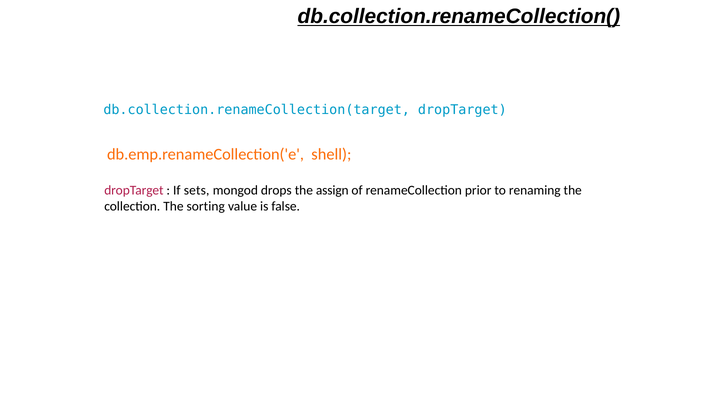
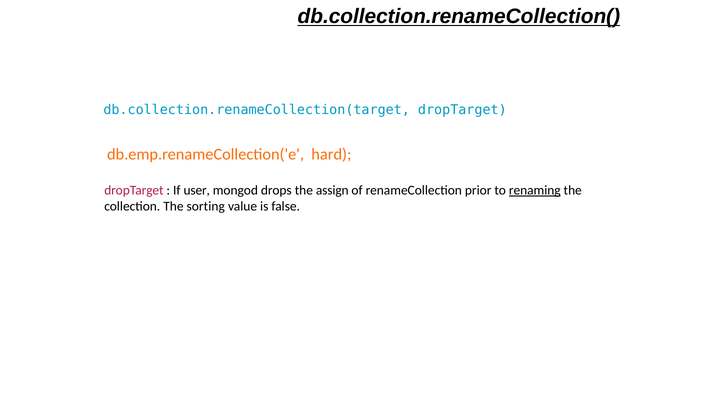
shell: shell -> hard
sets: sets -> user
renaming underline: none -> present
